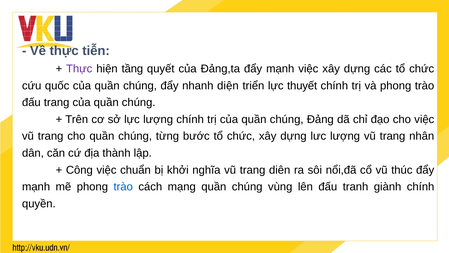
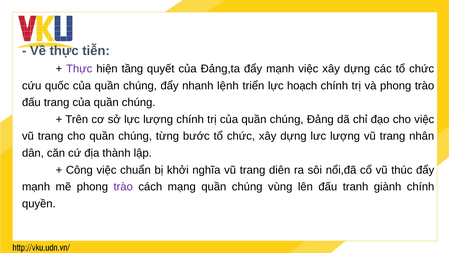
diện: diện -> lệnh
thuyết: thuyết -> hoạch
trào at (123, 187) colour: blue -> purple
